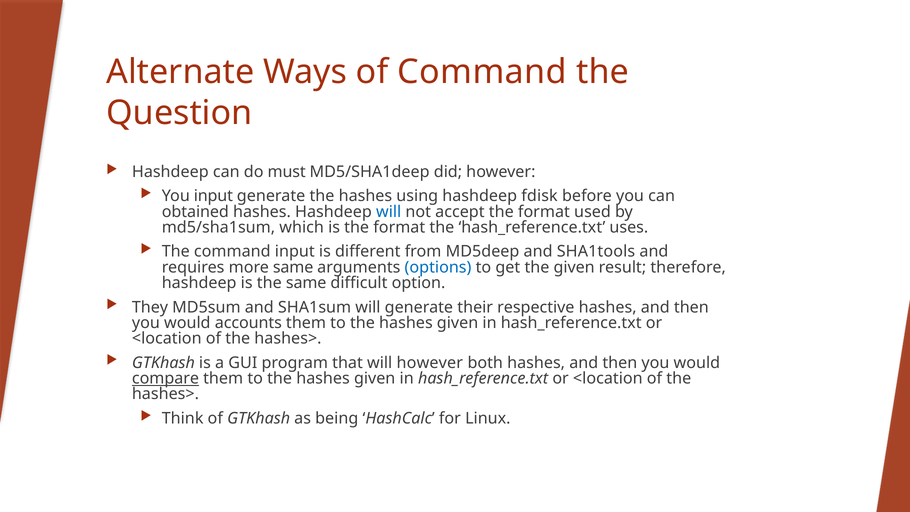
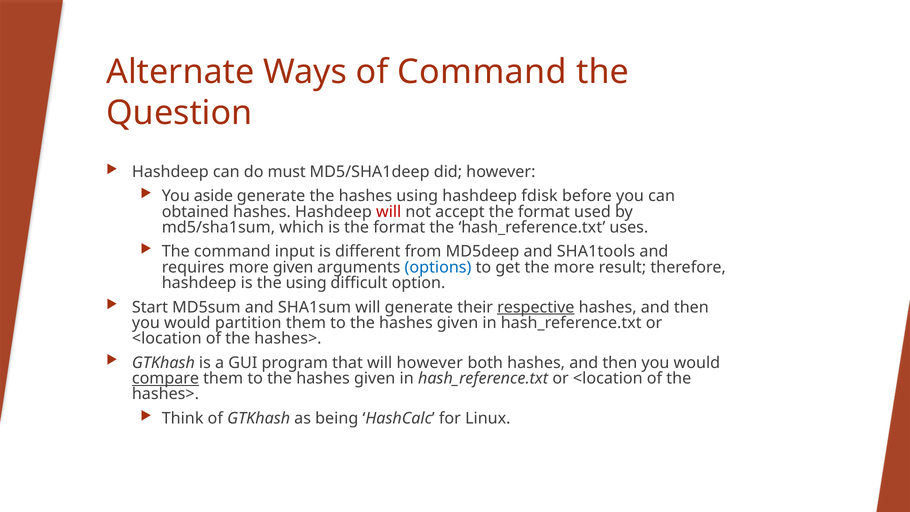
You input: input -> aside
will at (389, 212) colour: blue -> red
more same: same -> given
the given: given -> more
the same: same -> using
They: They -> Start
respective underline: none -> present
accounts: accounts -> partition
